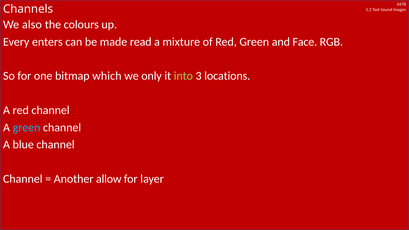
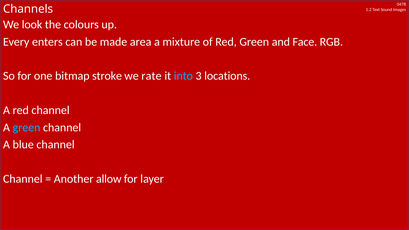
also: also -> look
read: read -> area
which: which -> stroke
only: only -> rate
into colour: light green -> light blue
